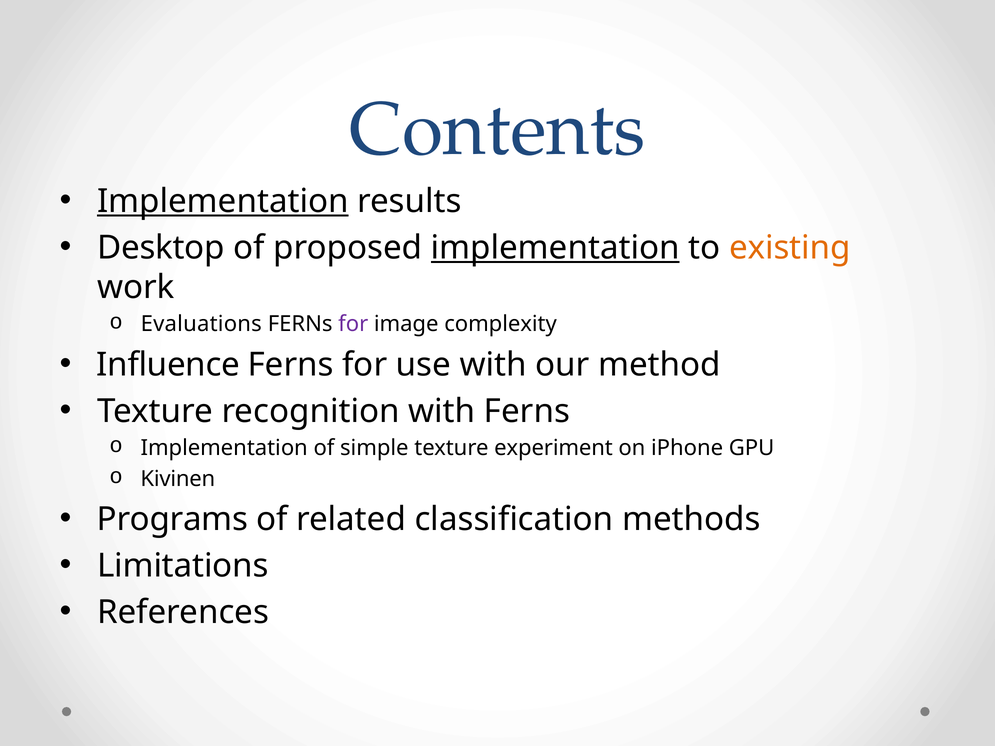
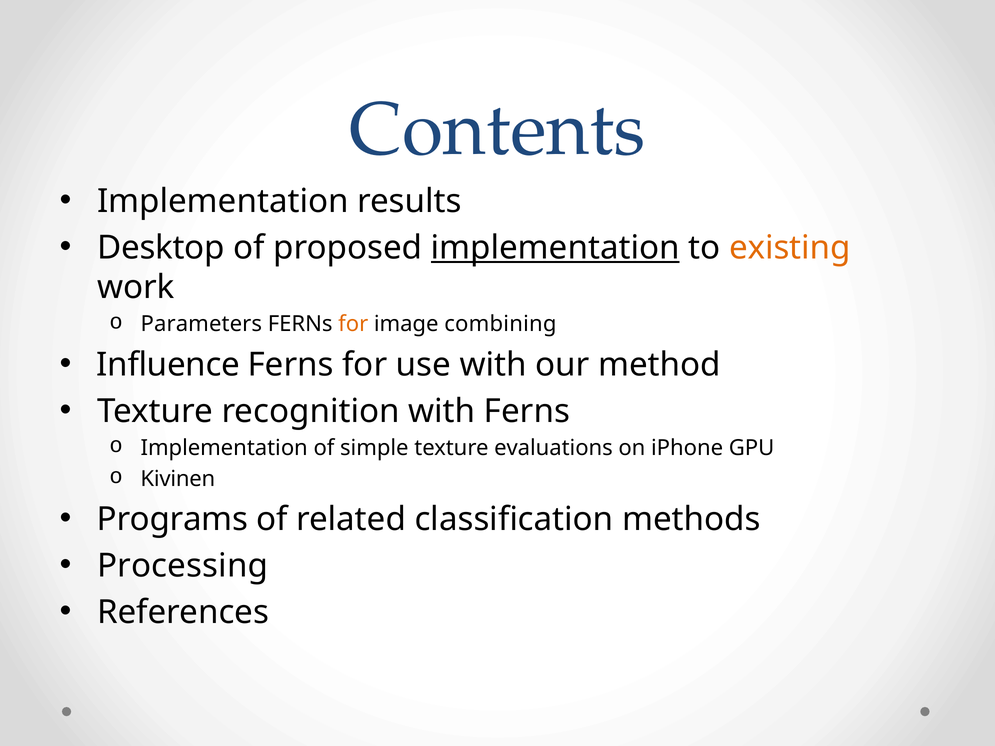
Implementation at (223, 201) underline: present -> none
Evaluations: Evaluations -> Parameters
for at (353, 324) colour: purple -> orange
complexity: complexity -> combining
experiment: experiment -> evaluations
Limitations: Limitations -> Processing
